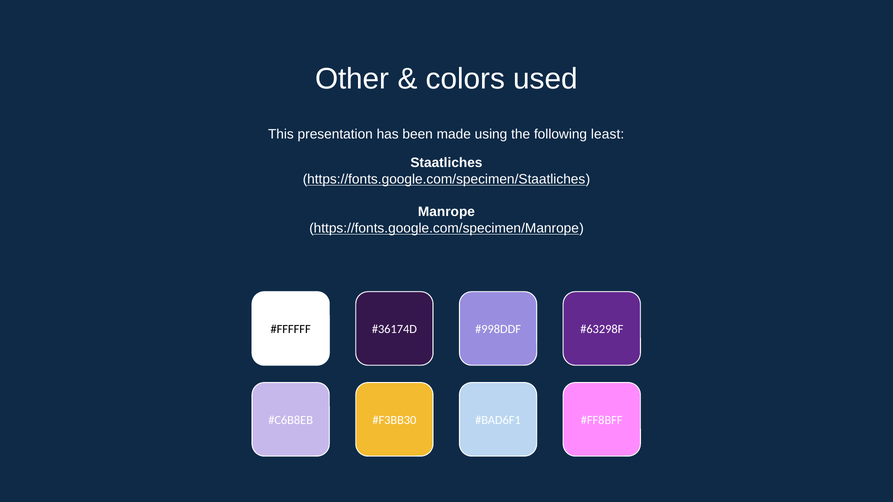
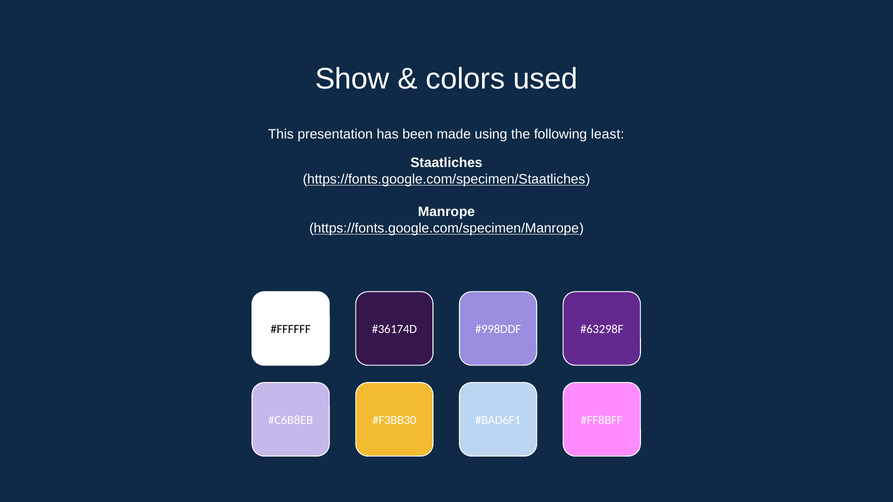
Other: Other -> Show
